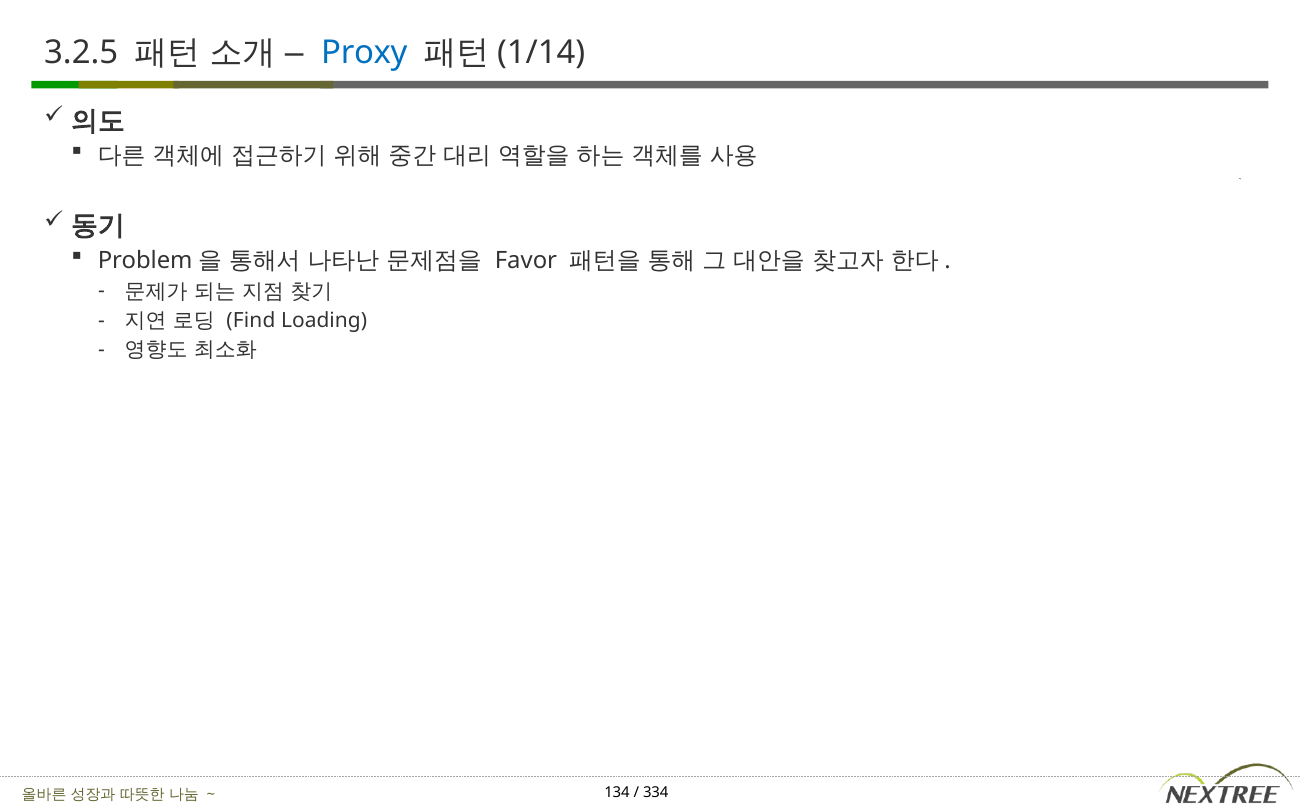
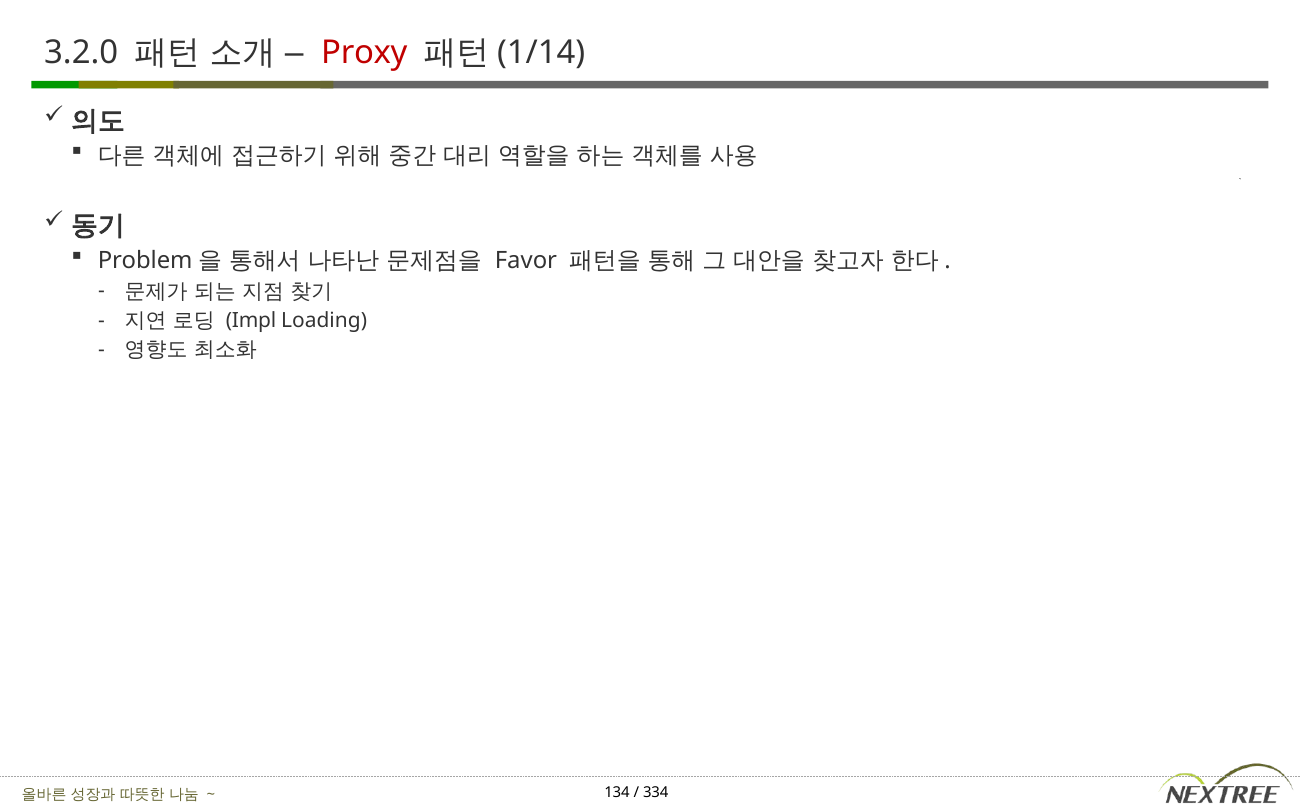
3.2.5: 3.2.5 -> 3.2.0
Proxy colour: blue -> red
Find: Find -> Impl
